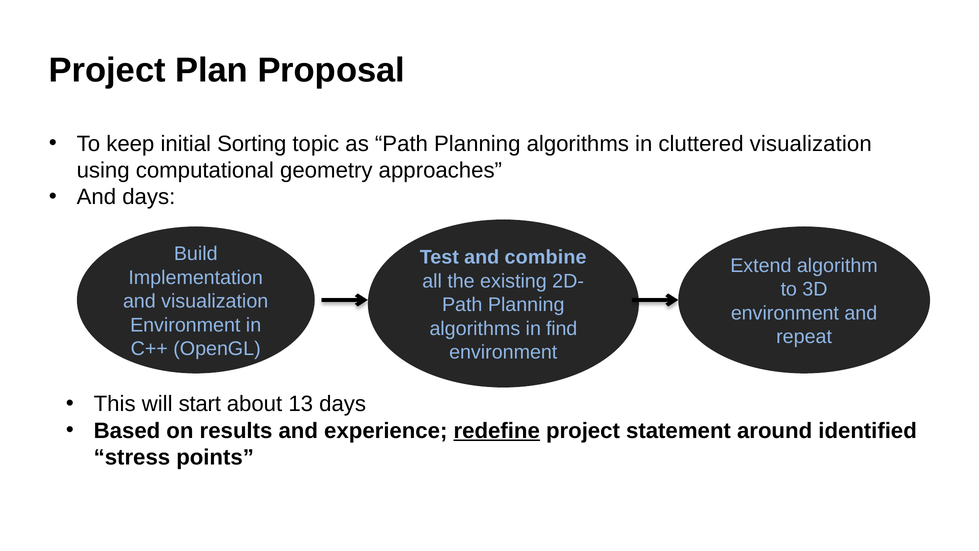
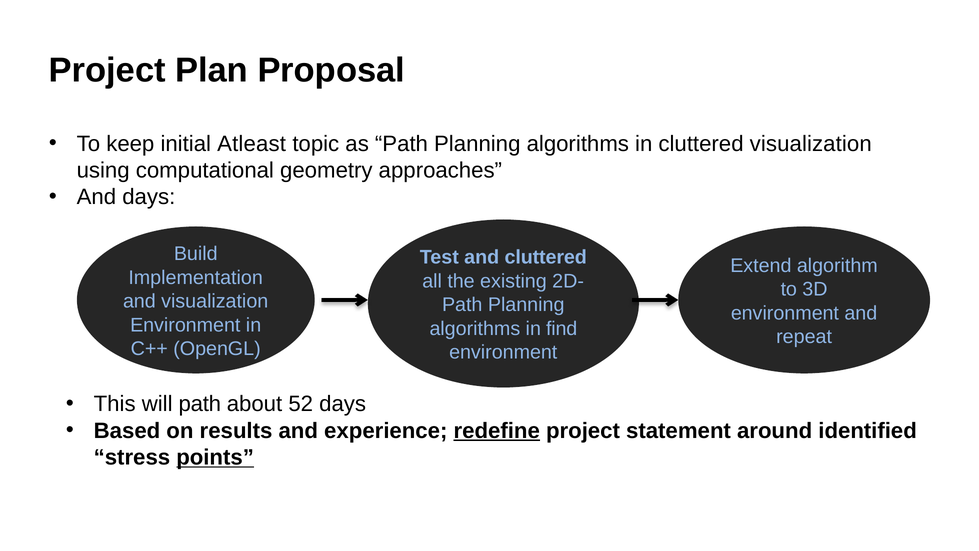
Sorting: Sorting -> Atleast
and combine: combine -> cluttered
will start: start -> path
13: 13 -> 52
points underline: none -> present
